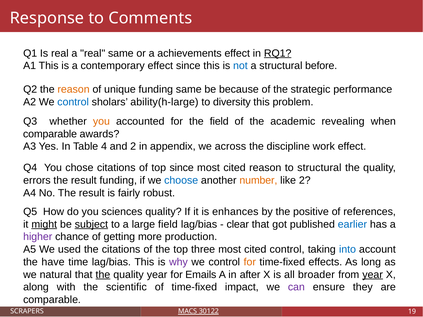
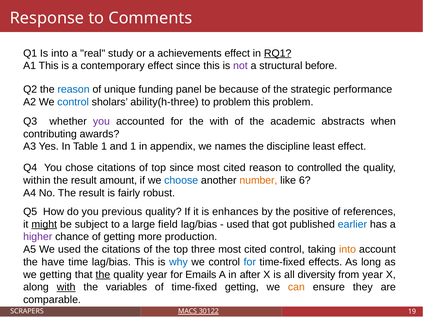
Is real: real -> into
real same: same -> study
not colour: blue -> purple
reason at (74, 90) colour: orange -> blue
funding same: same -> panel
ability(h-large: ability(h-large -> ability(h-three
to diversity: diversity -> problem
you at (101, 121) colour: orange -> purple
the field: field -> with
revealing: revealing -> abstracts
comparable at (50, 134): comparable -> contributing
Table 4: 4 -> 1
and 2: 2 -> 1
across: across -> names
work: work -> least
to structural: structural -> controlled
errors: errors -> within
result funding: funding -> amount
like 2: 2 -> 6
sciences: sciences -> previous
subject underline: present -> none
clear at (238, 225): clear -> used
into at (347, 250) colour: blue -> orange
why colour: purple -> blue
for at (250, 262) colour: orange -> blue
we natural: natural -> getting
broader: broader -> diversity
year at (373, 275) underline: present -> none
with at (66, 288) underline: none -> present
scientific: scientific -> variables
time-fixed impact: impact -> getting
can colour: purple -> orange
